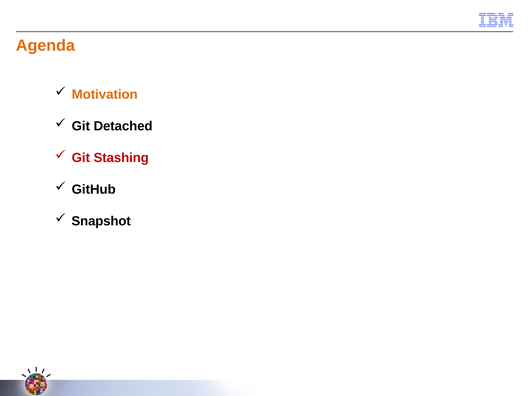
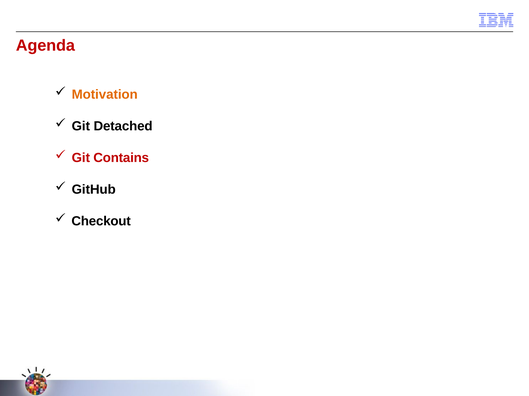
Agenda colour: orange -> red
Stashing: Stashing -> Contains
Snapshot: Snapshot -> Checkout
